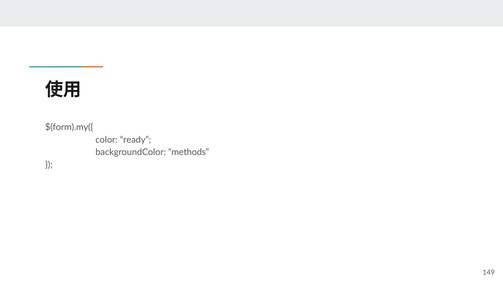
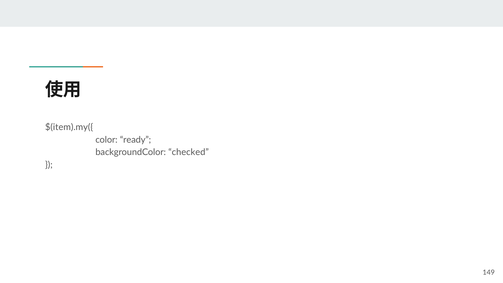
$(form).my({: $(form).my({ -> $(item).my({
methods: methods -> checked
